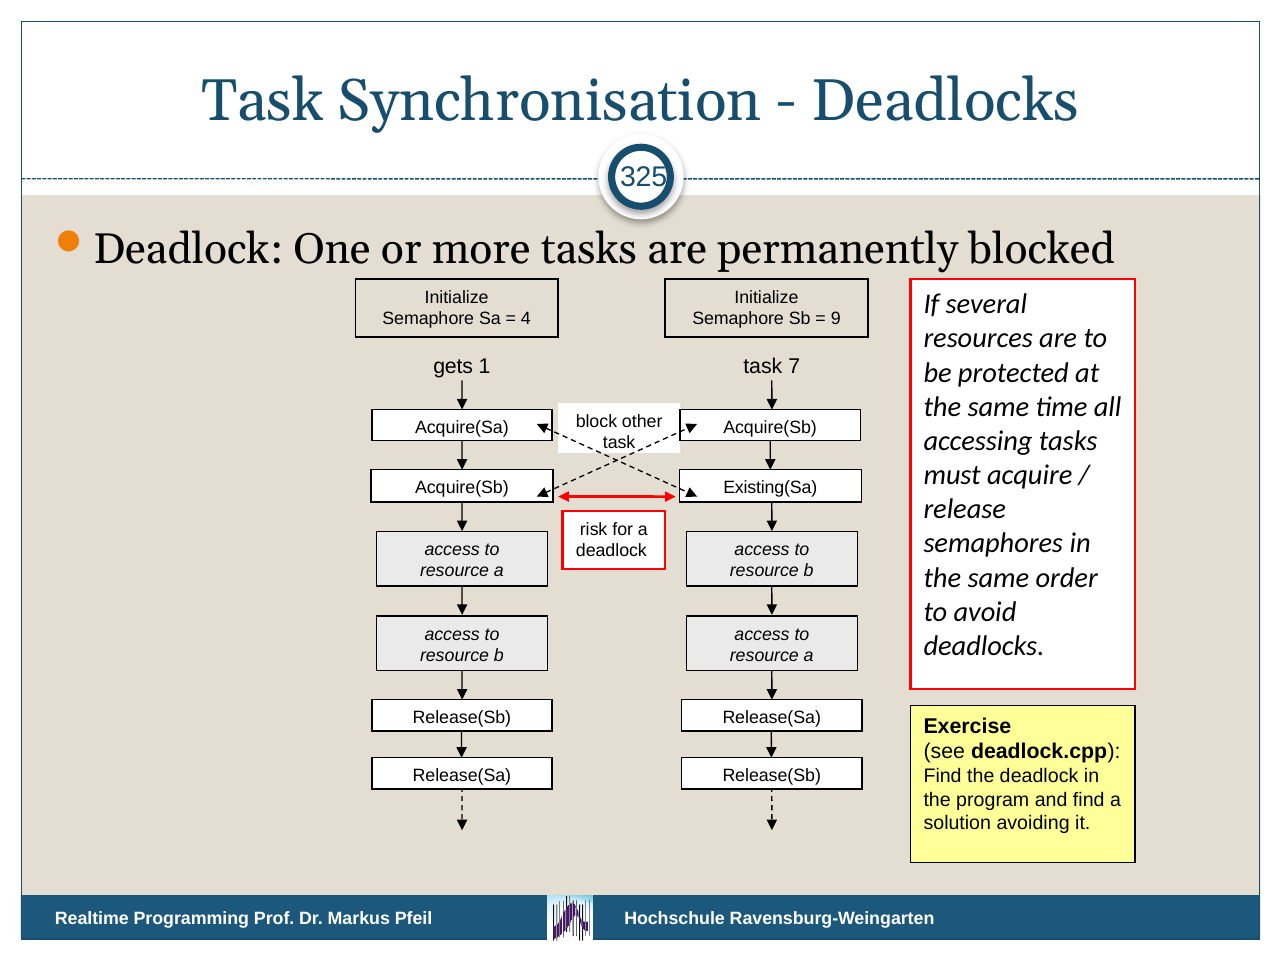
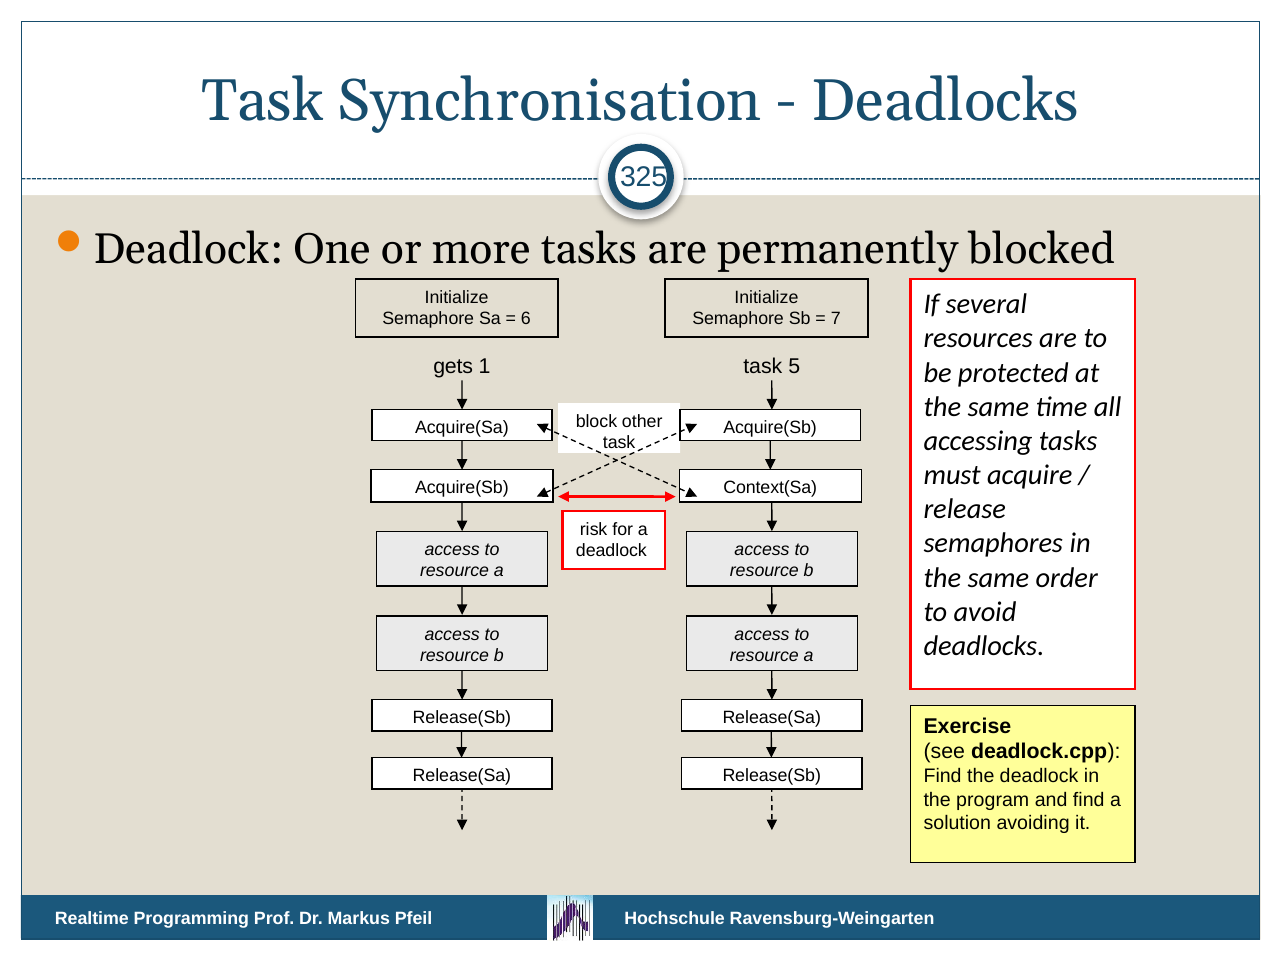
4: 4 -> 6
9: 9 -> 7
7: 7 -> 5
Existing(Sa: Existing(Sa -> Context(Sa
